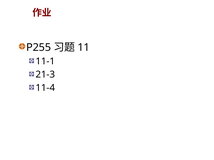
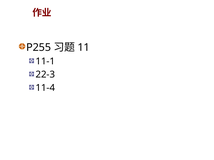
21-3: 21-3 -> 22-3
